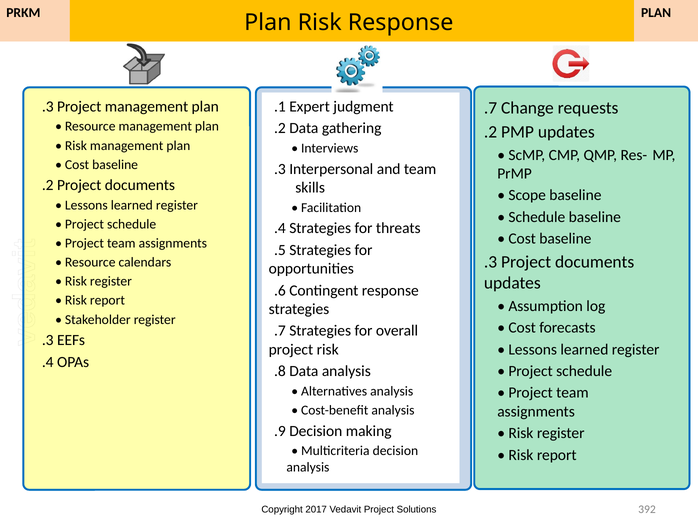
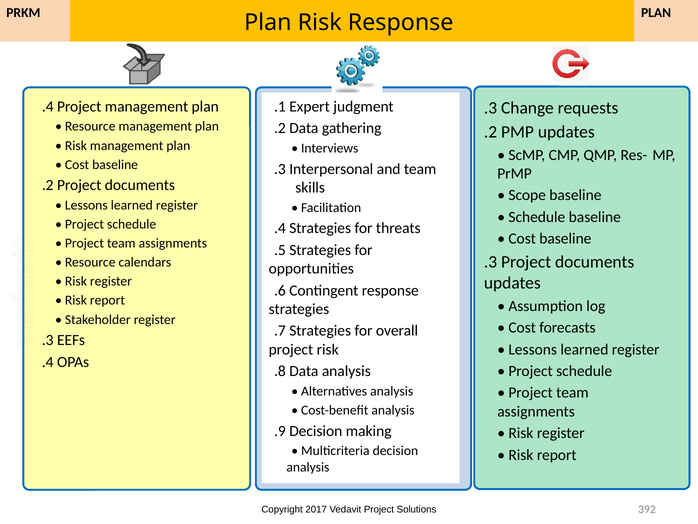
.3 at (48, 106): .3 -> .4
.7 at (491, 108): .7 -> .3
